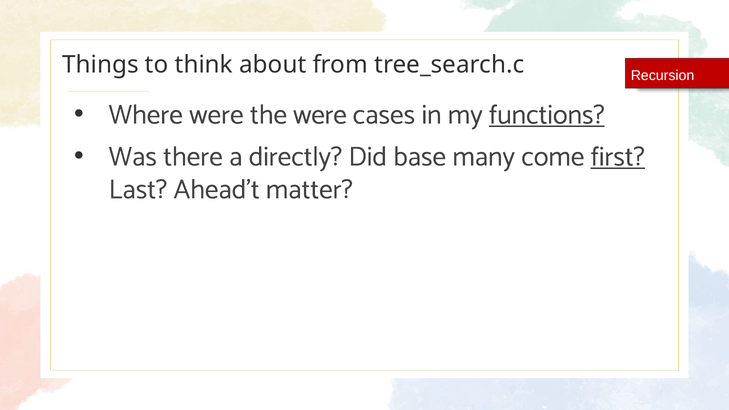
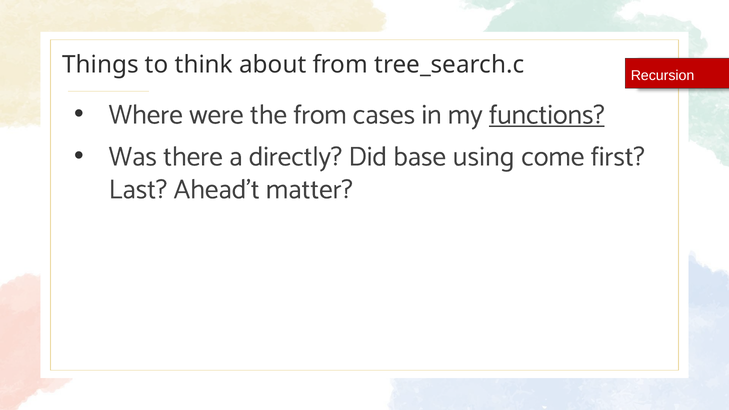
the were: were -> from
many: many -> using
first underline: present -> none
